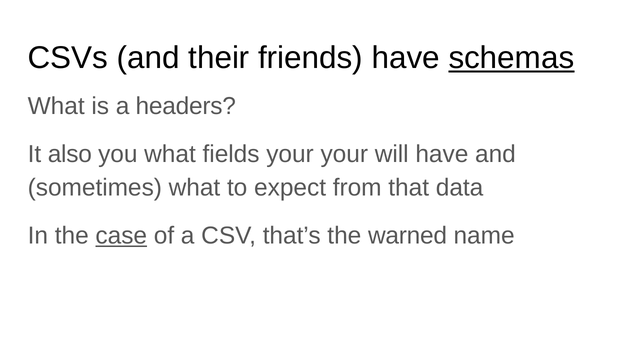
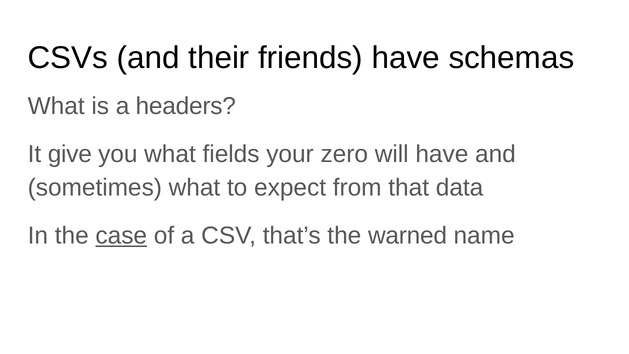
schemas underline: present -> none
also: also -> give
your your: your -> zero
